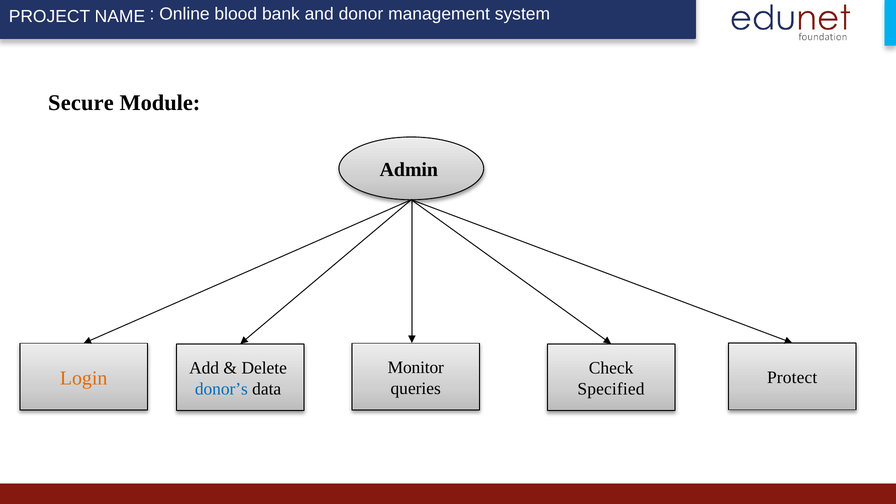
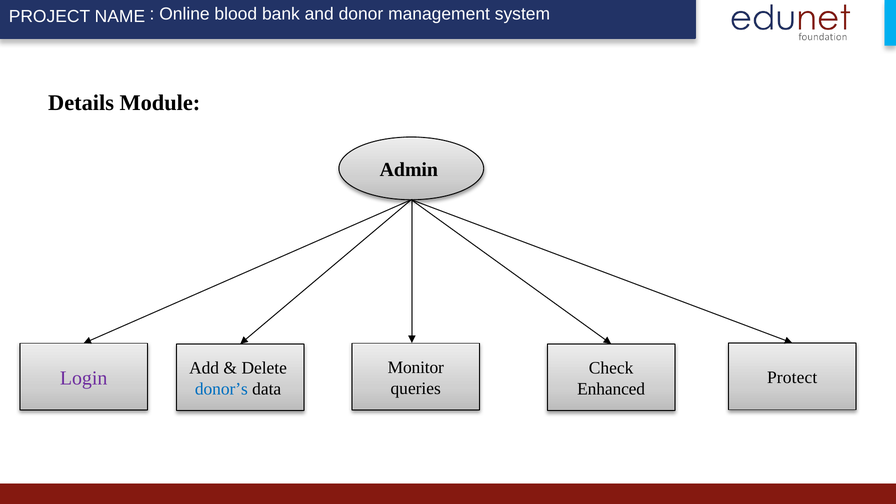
Secure: Secure -> Details
Login colour: orange -> purple
Specified: Specified -> Enhanced
